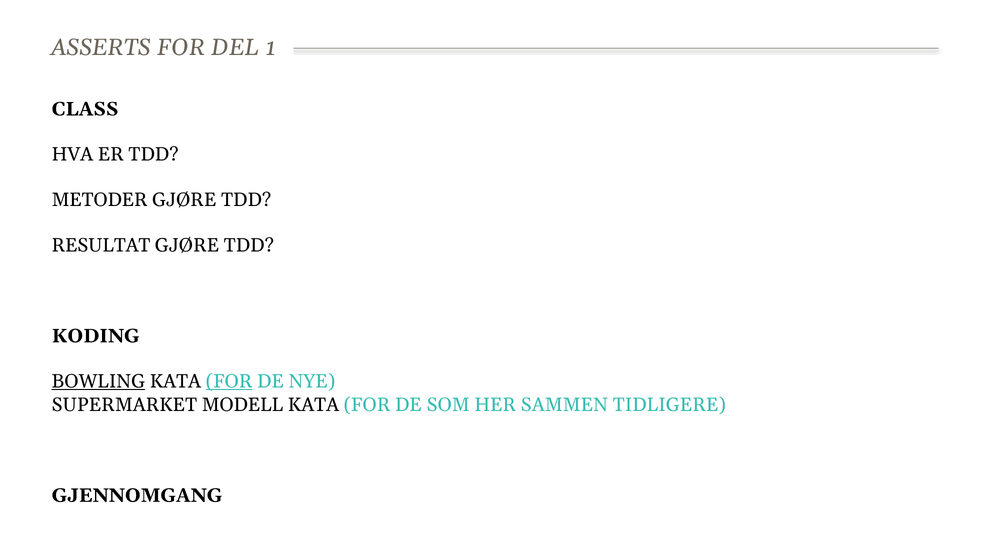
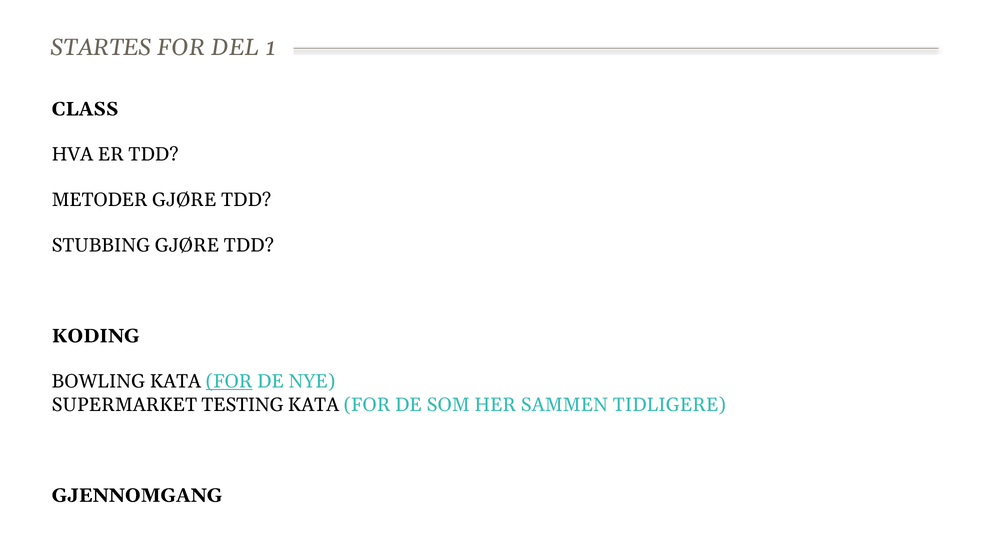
ASSERTS: ASSERTS -> STARTES
RESULTAT: RESULTAT -> STUBBING
BOWLING underline: present -> none
MODELL: MODELL -> TESTING
